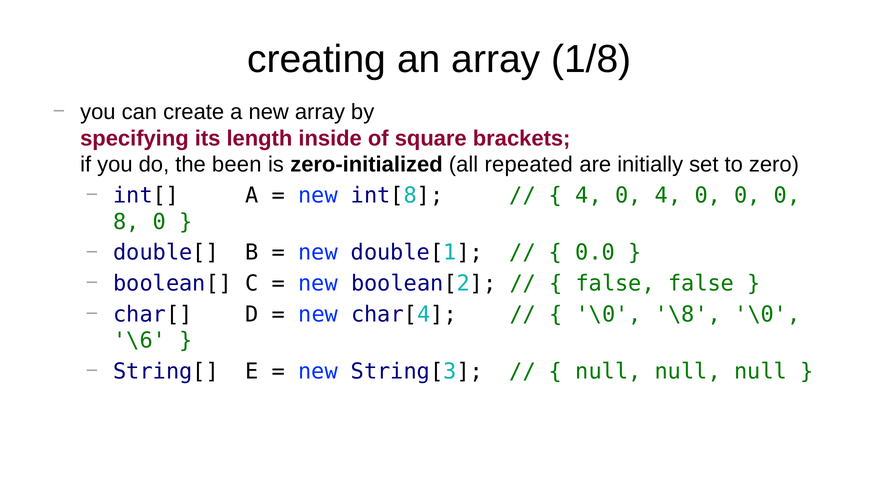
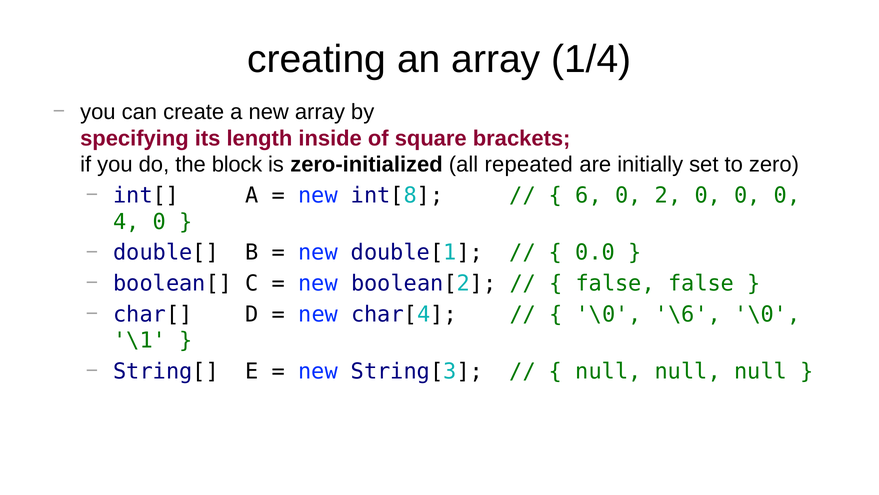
1/8: 1/8 -> 1/4
been: been -> block
4 at (589, 195): 4 -> 6
0 4: 4 -> 2
8: 8 -> 4
\8: \8 -> \6
\6: \6 -> \1
